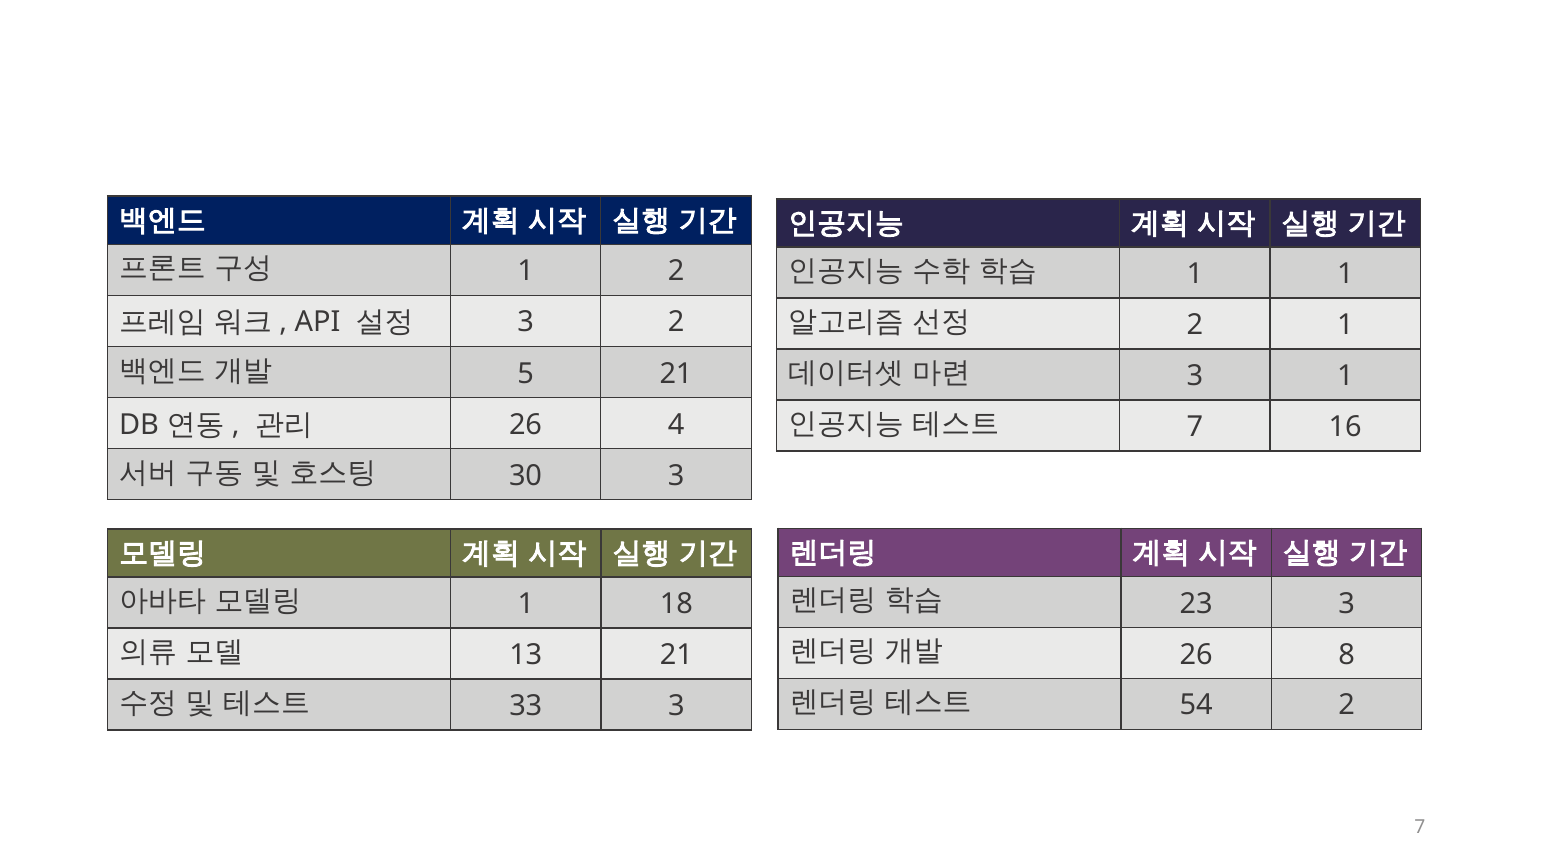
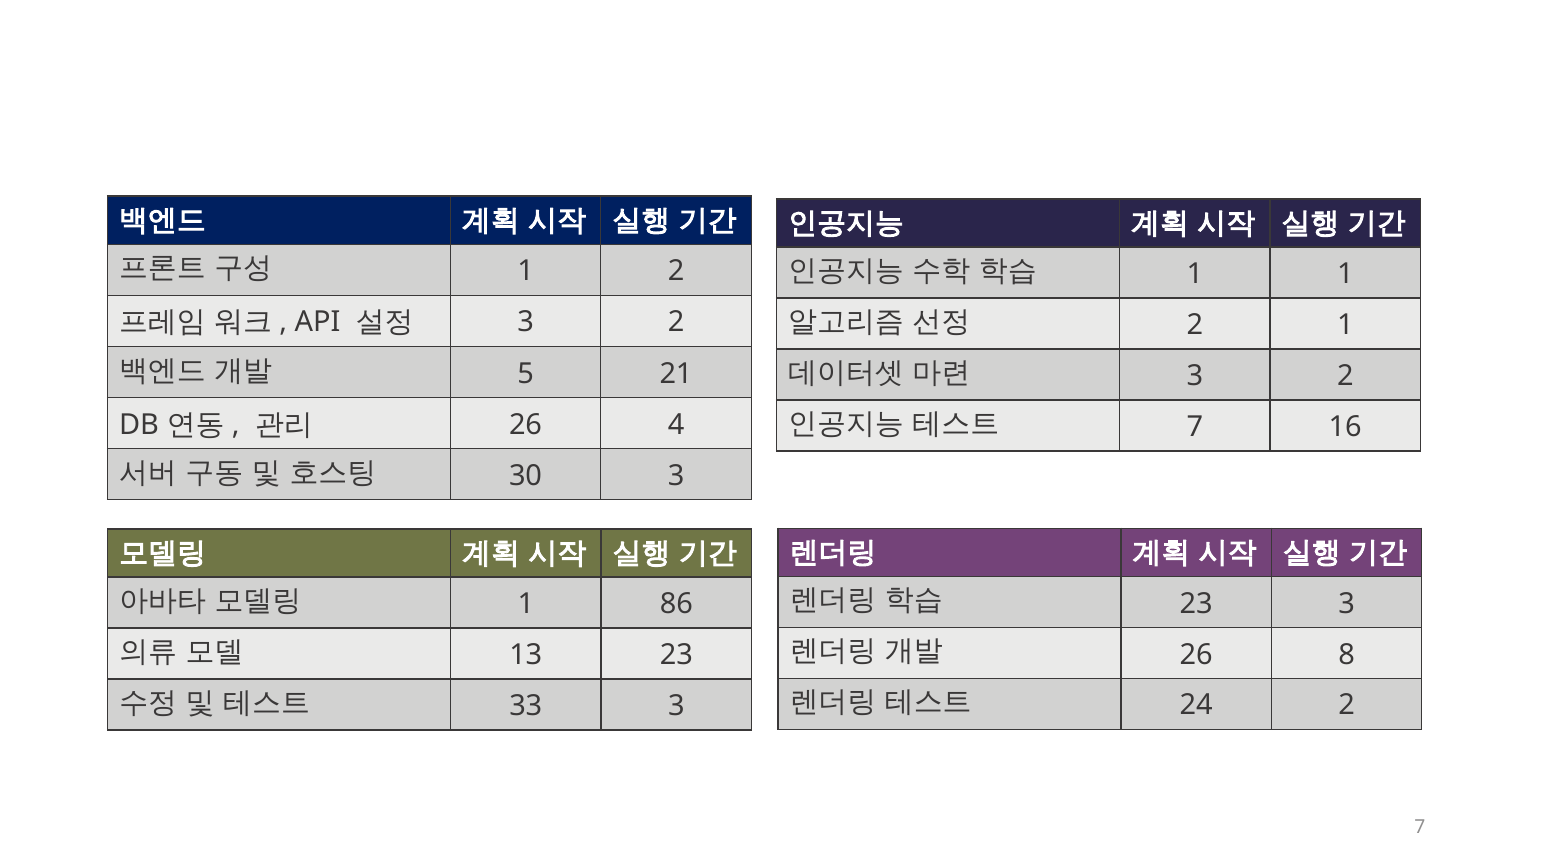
1 at (1345, 376): 1 -> 2
18: 18 -> 86
13 21: 21 -> 23
54: 54 -> 24
